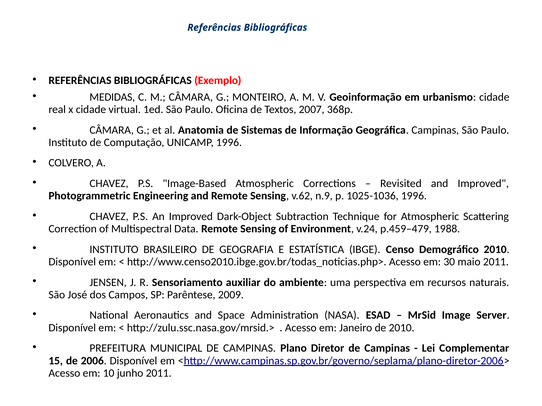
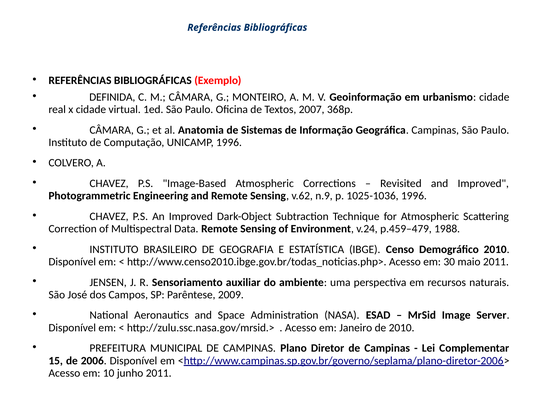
MEDIDAS: MEDIDAS -> DEFINIDA
